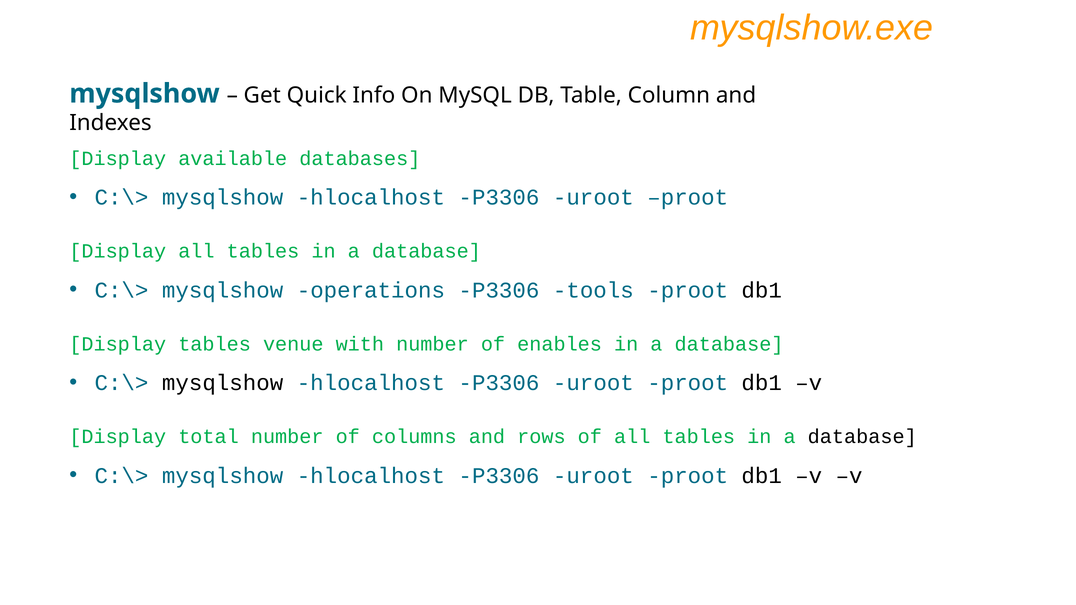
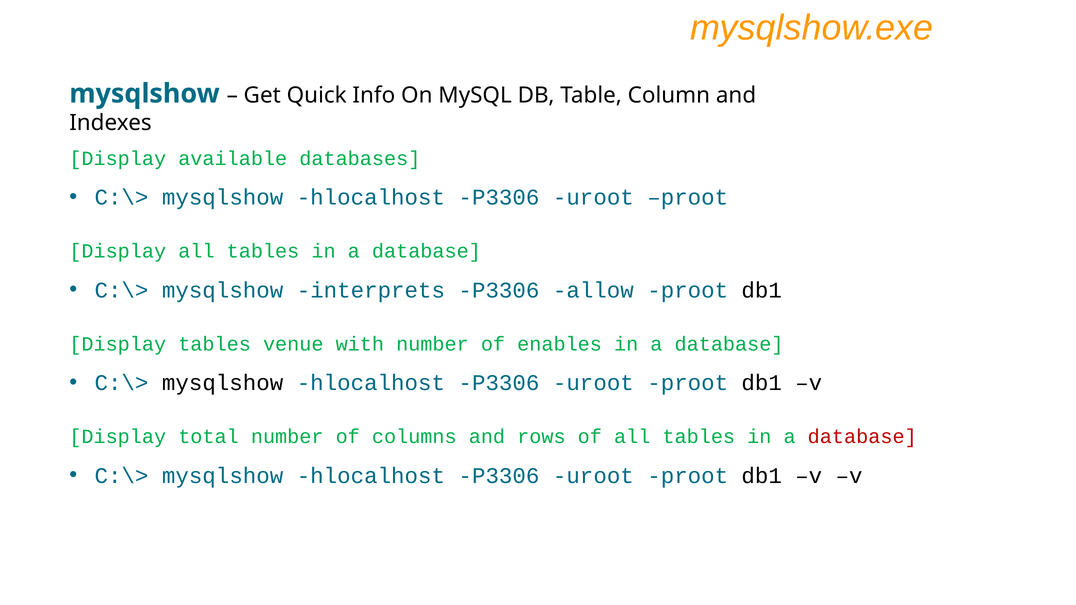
operations: operations -> interprets
tools: tools -> allow
database at (862, 437) colour: black -> red
